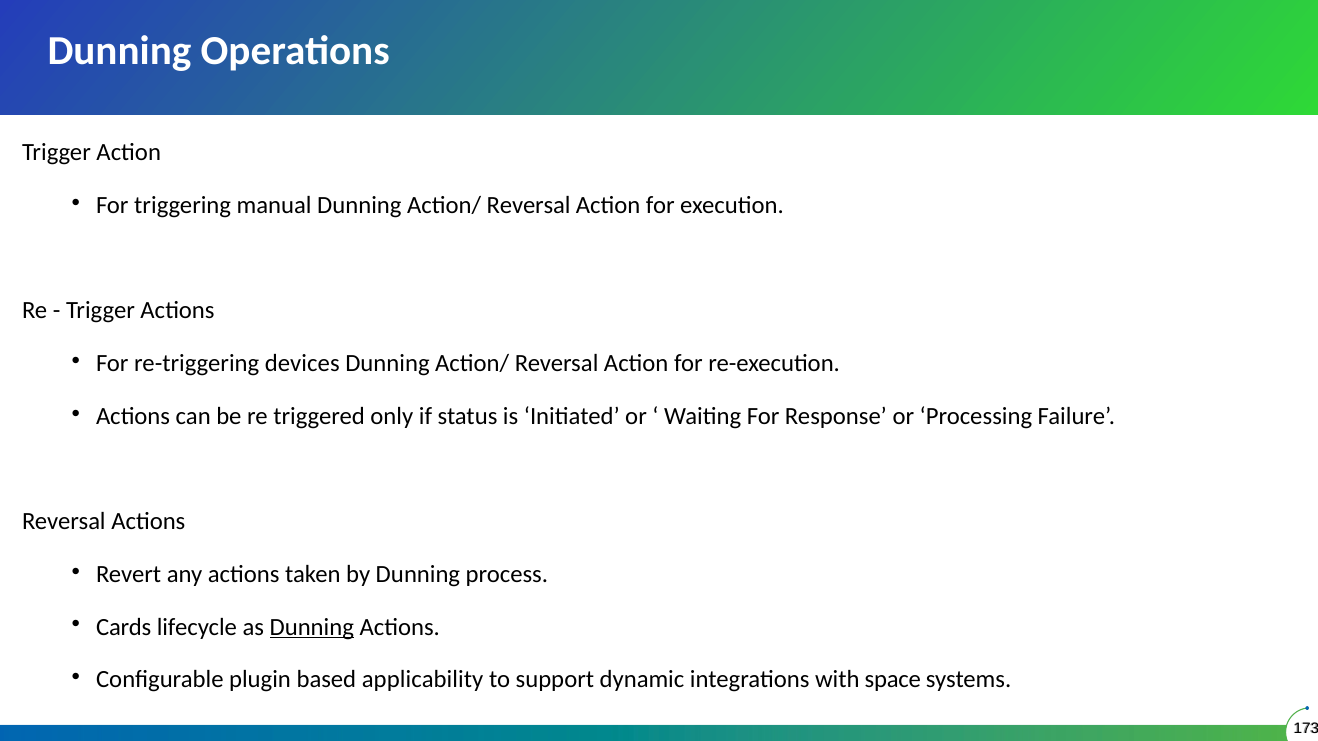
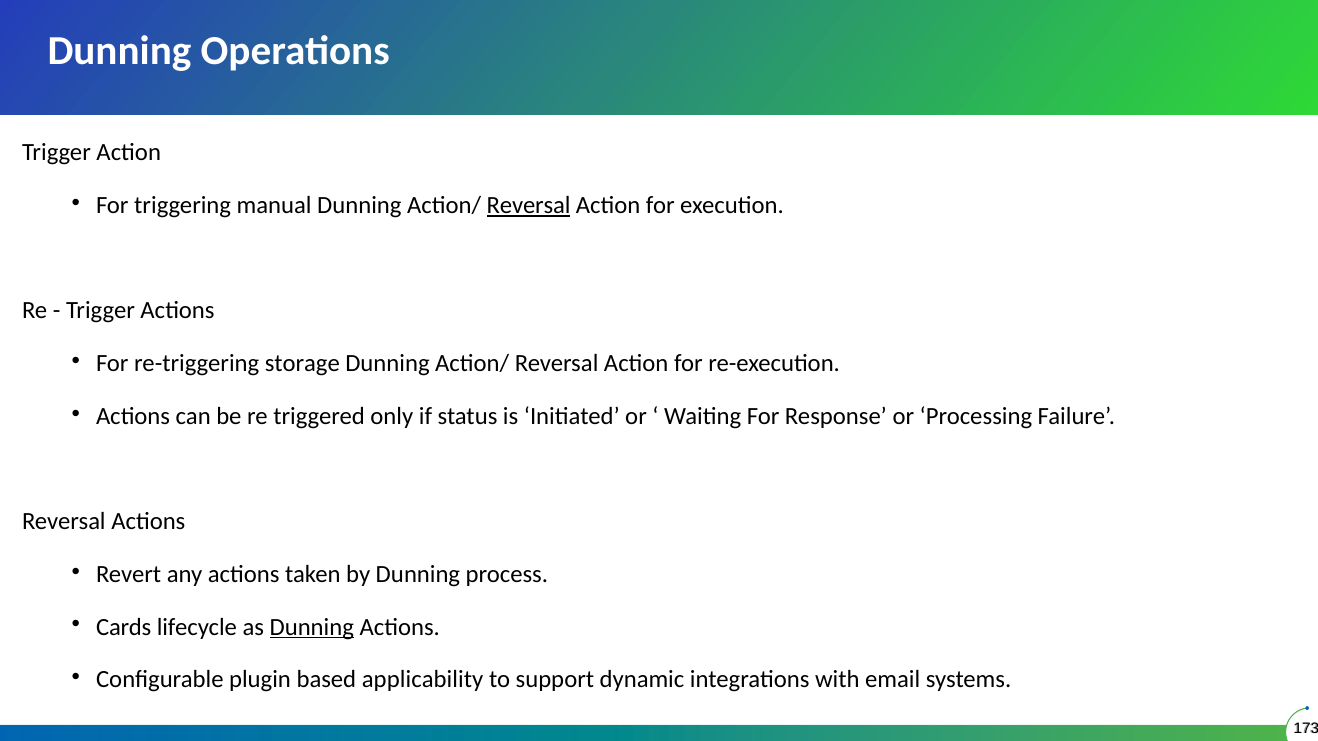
Reversal at (529, 205) underline: none -> present
devices: devices -> storage
space: space -> email
